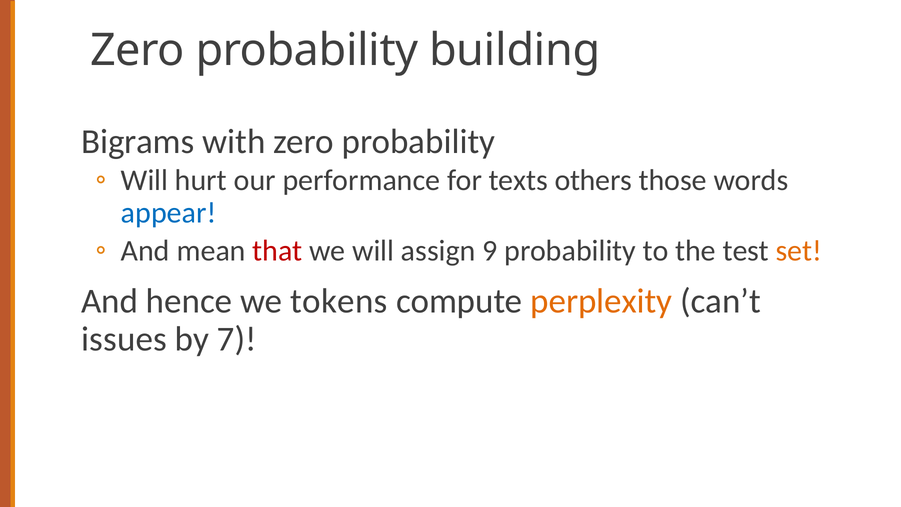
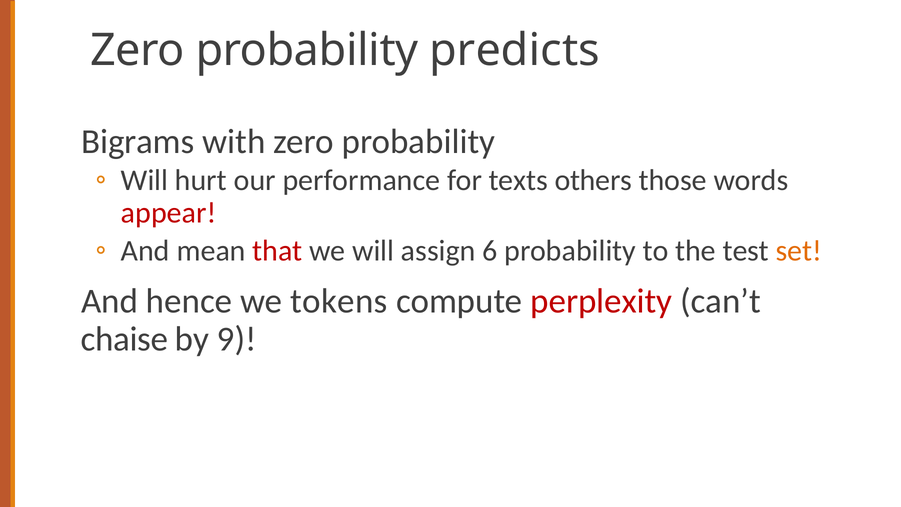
building: building -> predicts
appear colour: blue -> red
9: 9 -> 6
perplexity colour: orange -> red
issues: issues -> chaise
7: 7 -> 9
